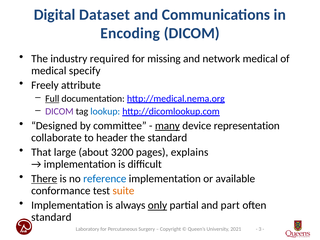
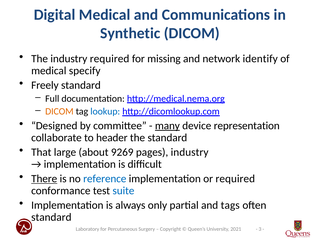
Digital Dataset: Dataset -> Medical
Encoding: Encoding -> Synthetic
network medical: medical -> identify
Freely attribute: attribute -> standard
Full underline: present -> none
DICOM at (59, 111) colour: purple -> orange
3200: 3200 -> 9269
pages explains: explains -> industry
or available: available -> required
suite colour: orange -> blue
only underline: present -> none
part: part -> tags
